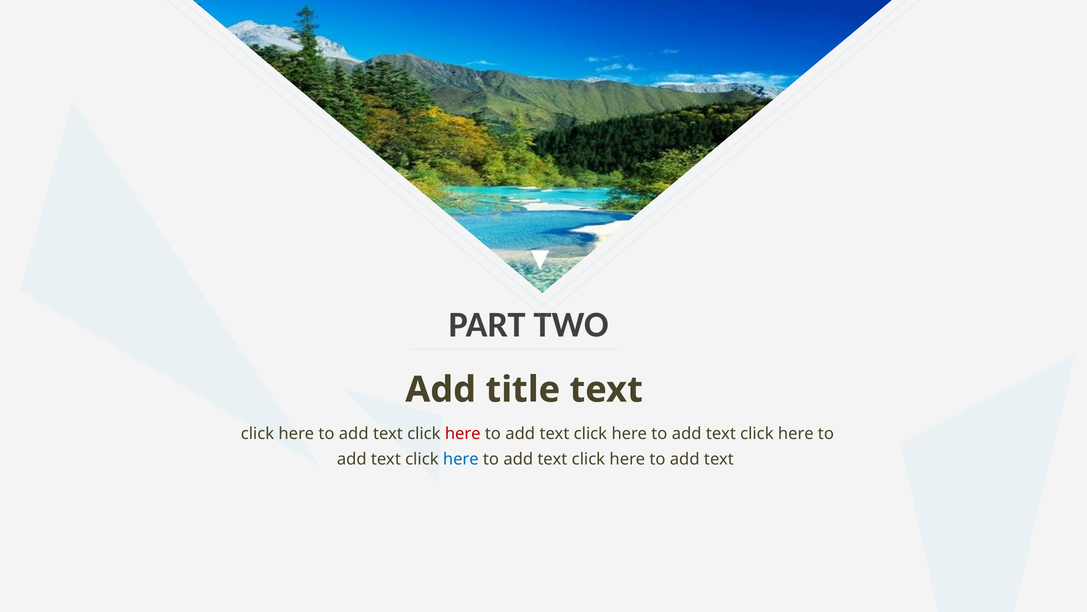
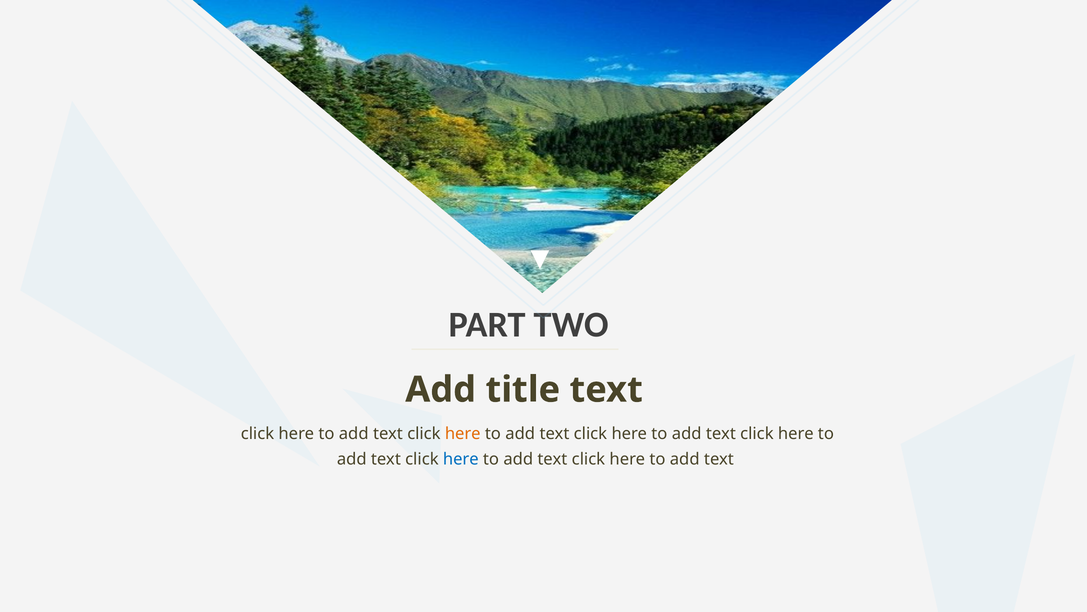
here at (463, 433) colour: red -> orange
